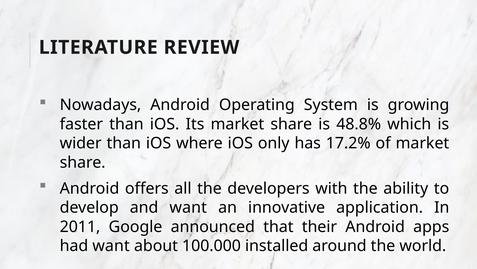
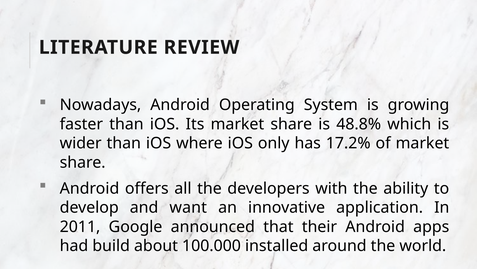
had want: want -> build
